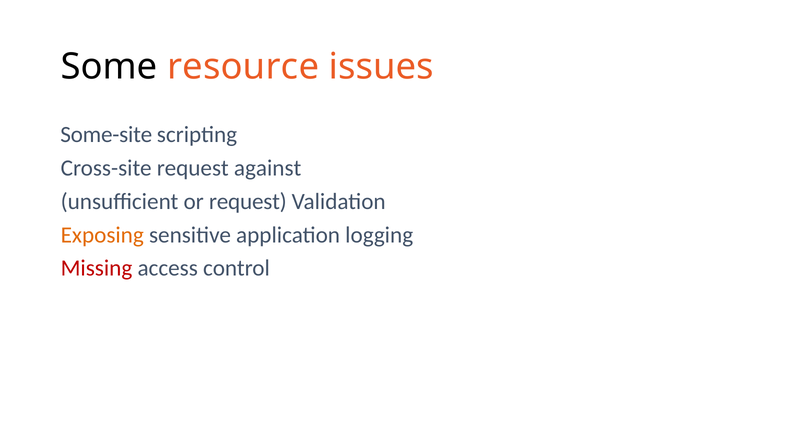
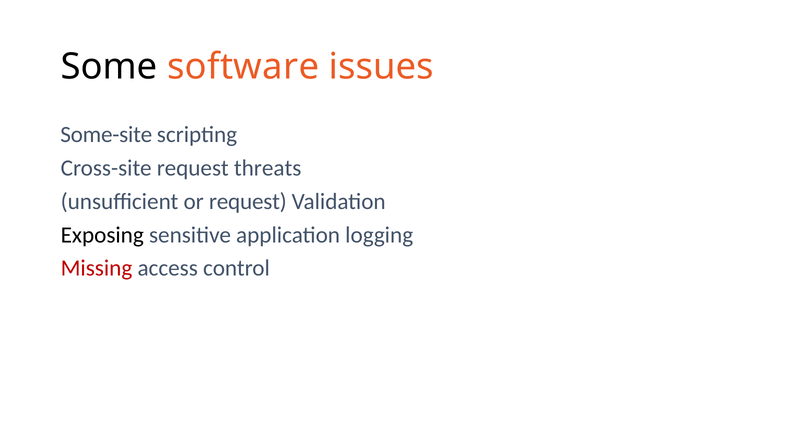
resource: resource -> software
against: against -> threats
Exposing colour: orange -> black
